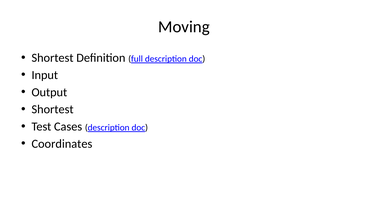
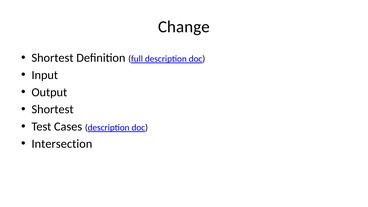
Moving: Moving -> Change
Coordinates: Coordinates -> Intersection
